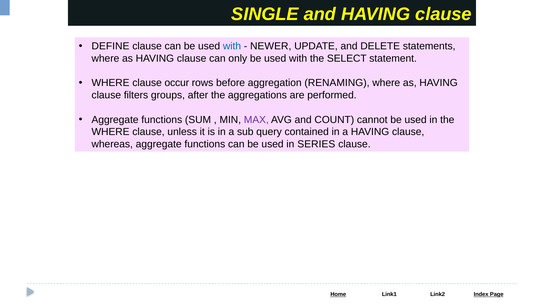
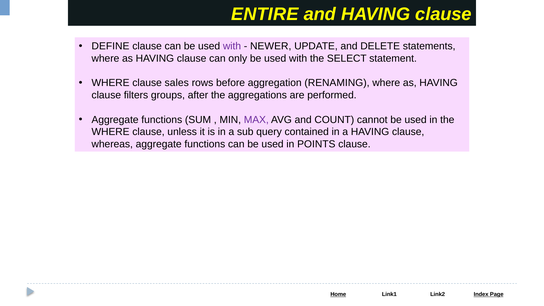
SINGLE: SINGLE -> ENTIRE
with at (232, 46) colour: blue -> purple
occur: occur -> sales
SERIES: SERIES -> POINTS
